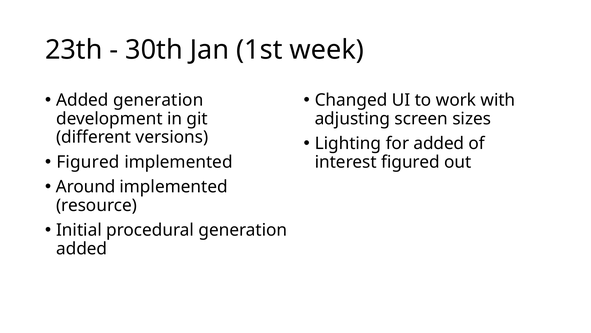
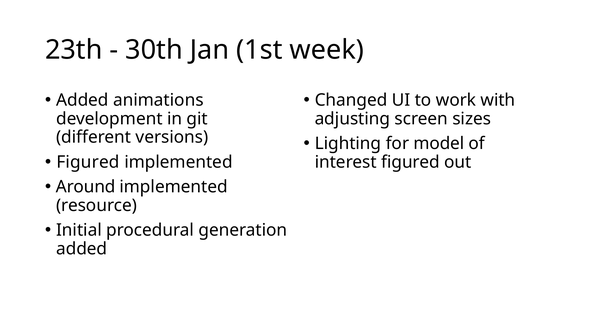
Added generation: generation -> animations
for added: added -> model
